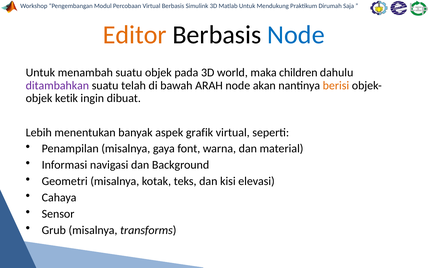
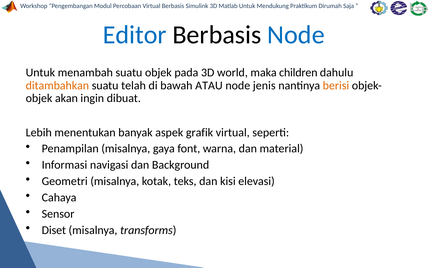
Editor colour: orange -> blue
ditambahkan colour: purple -> orange
ARAH: ARAH -> ATAU
akan: akan -> jenis
ketik: ketik -> akan
Grub: Grub -> Diset
